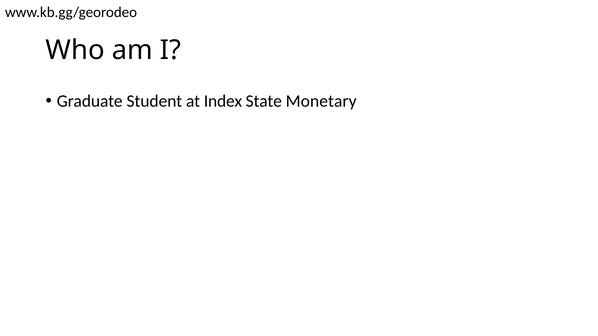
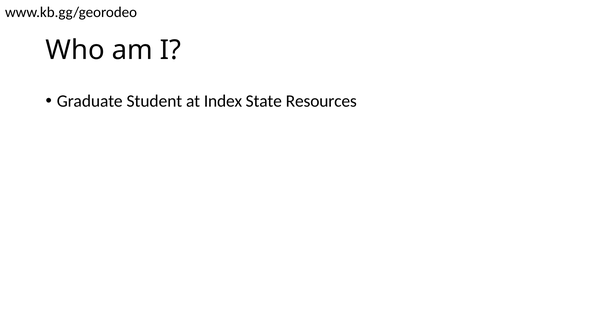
Monetary: Monetary -> Resources
